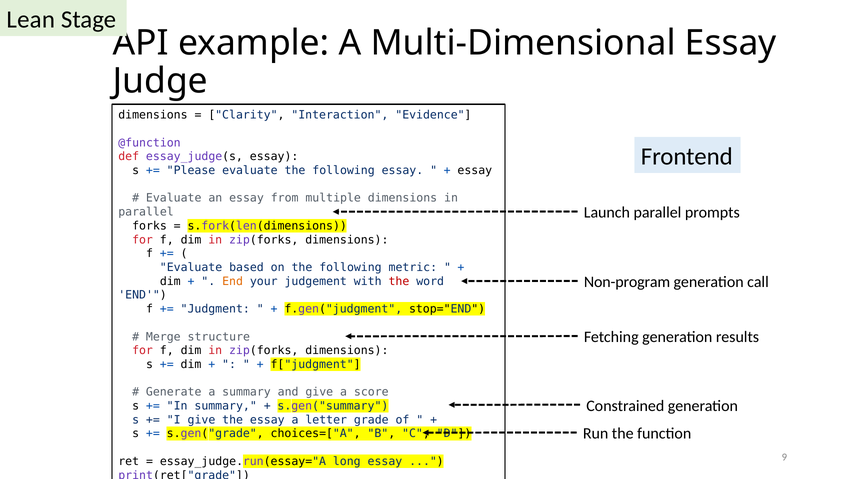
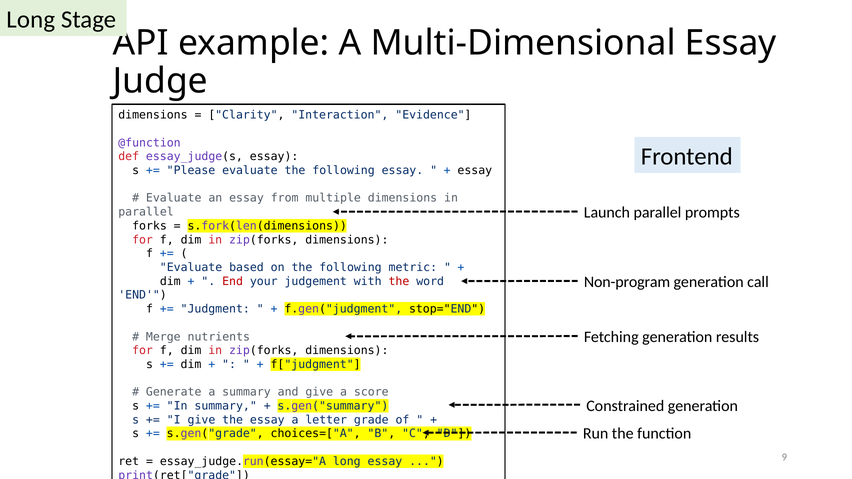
Lean at (31, 20): Lean -> Long
End at (233, 281) colour: orange -> red
structure: structure -> nutrients
